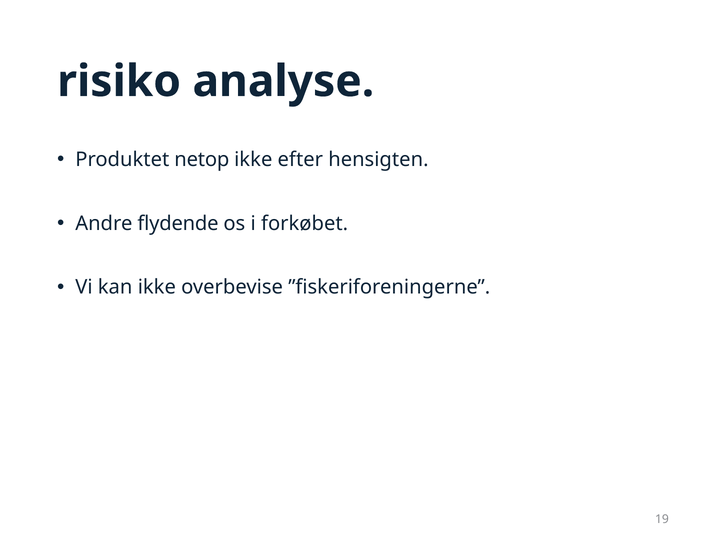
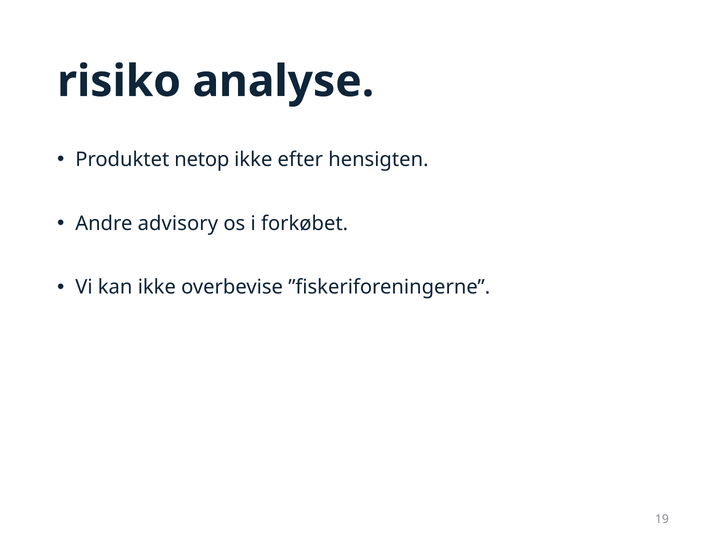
flydende: flydende -> advisory
